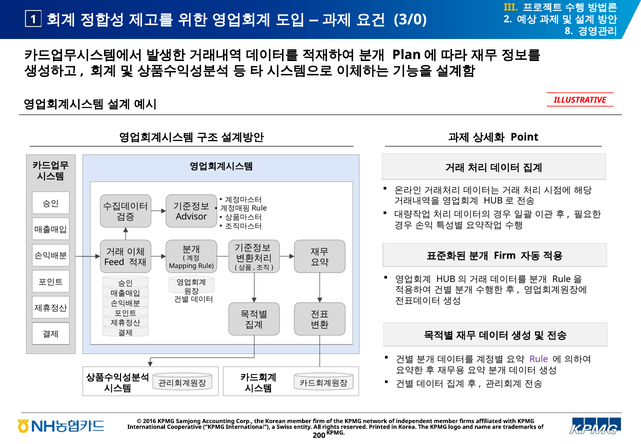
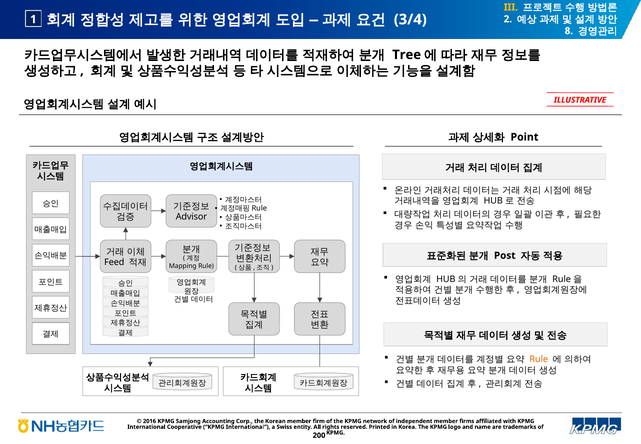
3/0: 3/0 -> 3/4
Plan: Plan -> Tree
Firm at (505, 255): Firm -> Post
Rule at (539, 359) colour: purple -> orange
